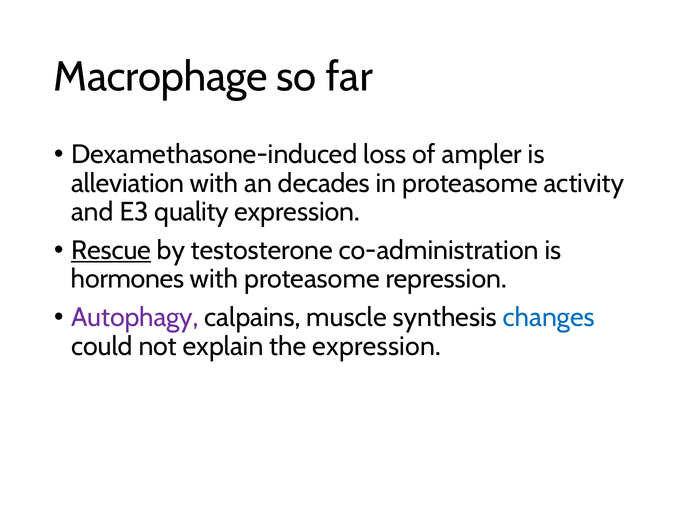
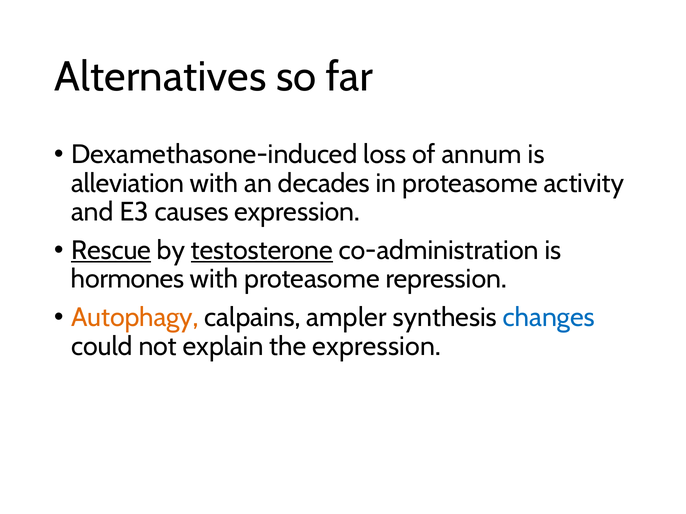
Macrophage: Macrophage -> Alternatives
ampler: ampler -> annum
quality: quality -> causes
testosterone underline: none -> present
Autophagy colour: purple -> orange
muscle: muscle -> ampler
